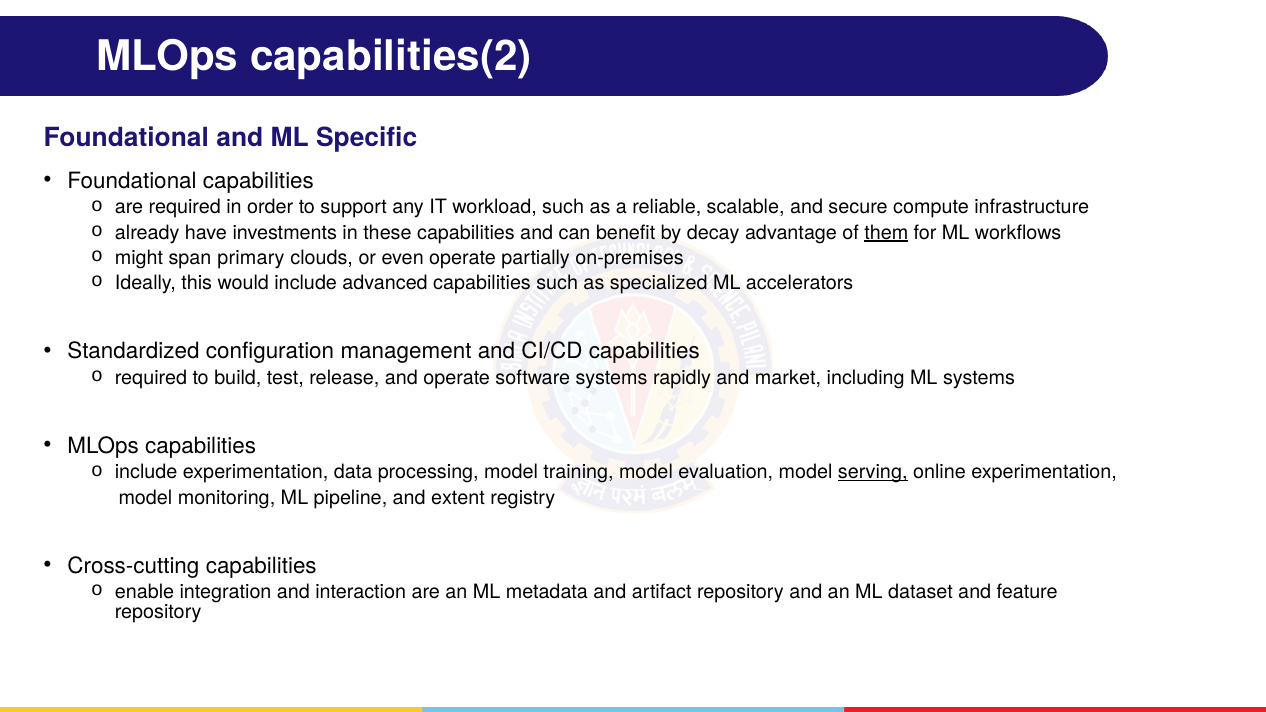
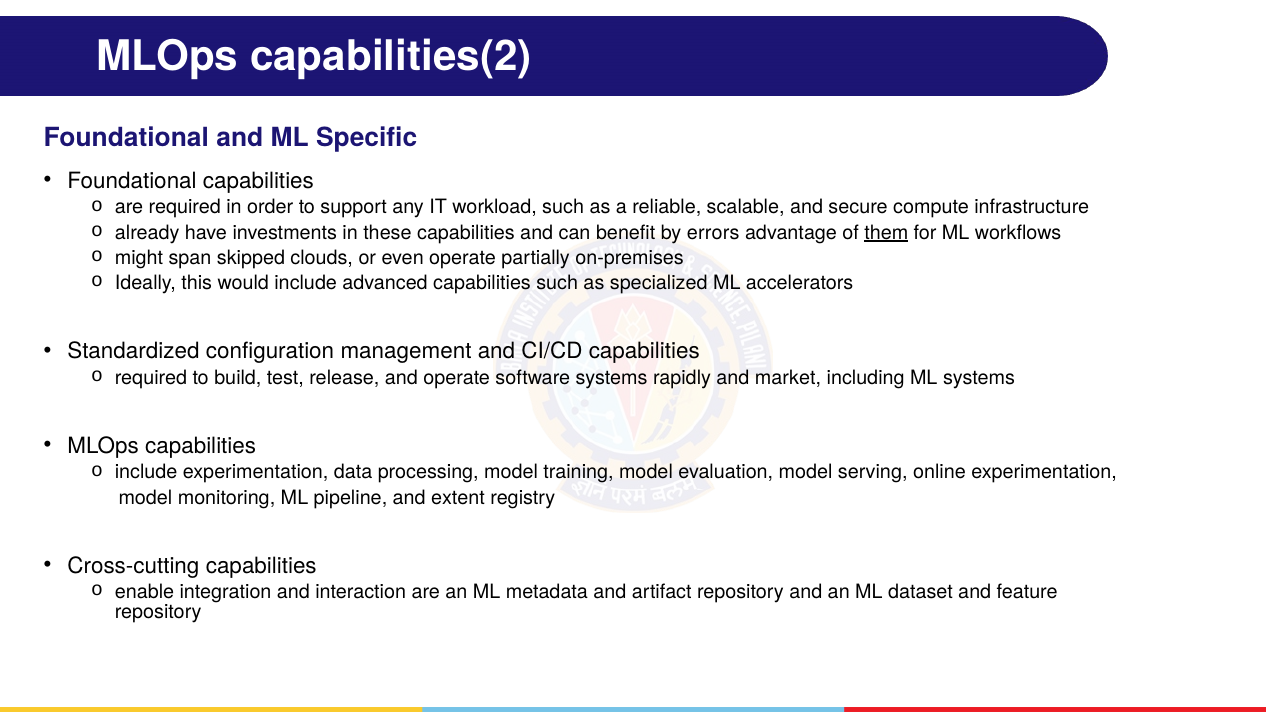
decay: decay -> errors
primary: primary -> skipped
serving underline: present -> none
